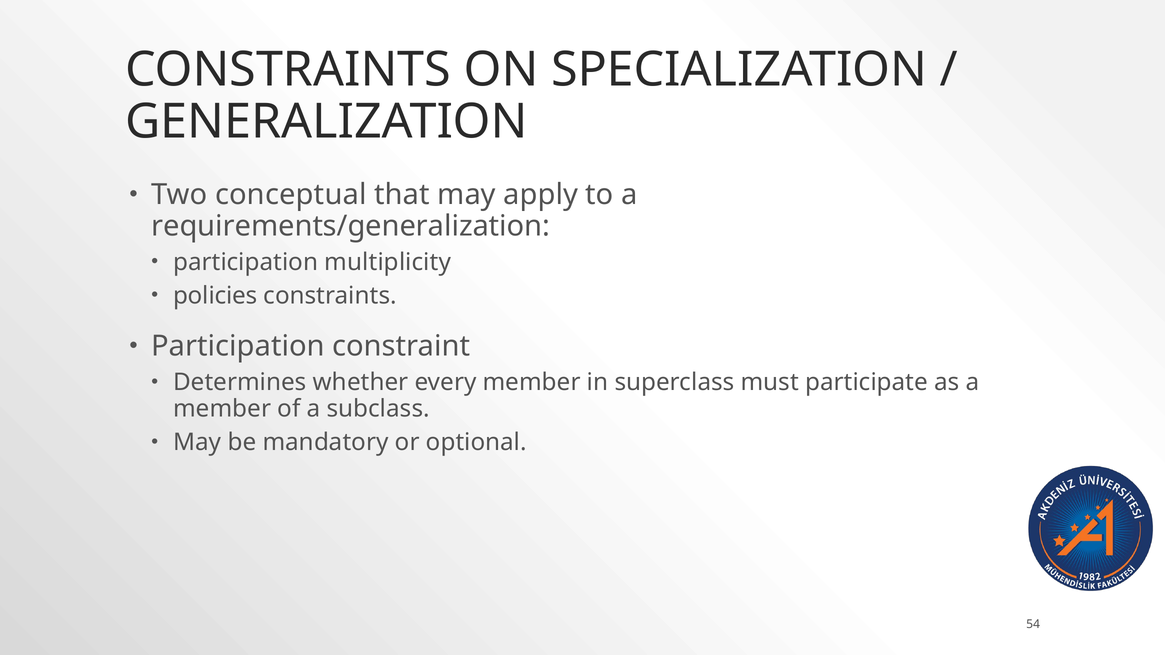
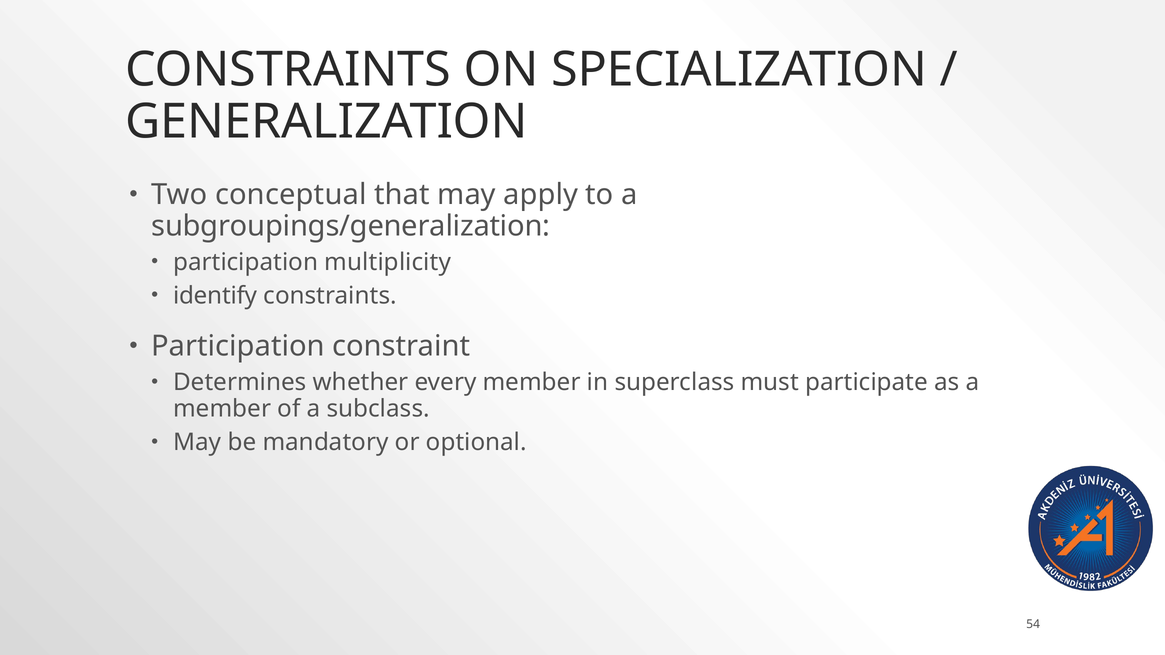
requirements/generalization: requirements/generalization -> subgroupings/generalization
policies: policies -> identify
